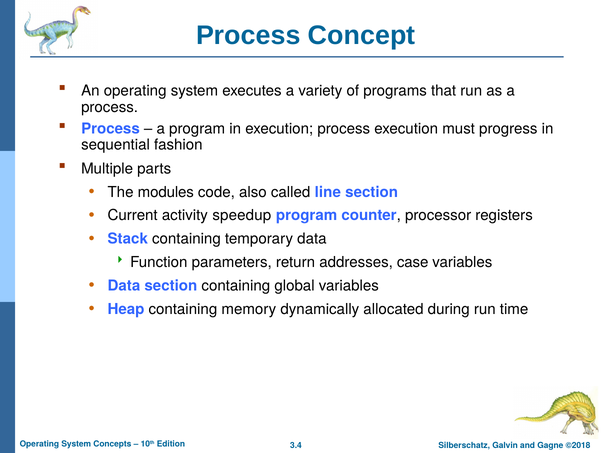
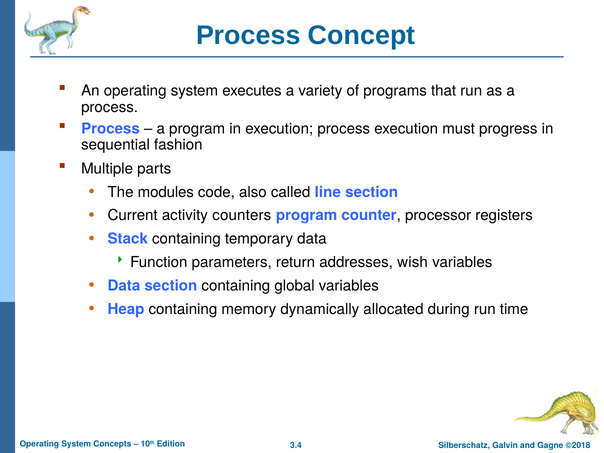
speedup: speedup -> counters
case: case -> wish
